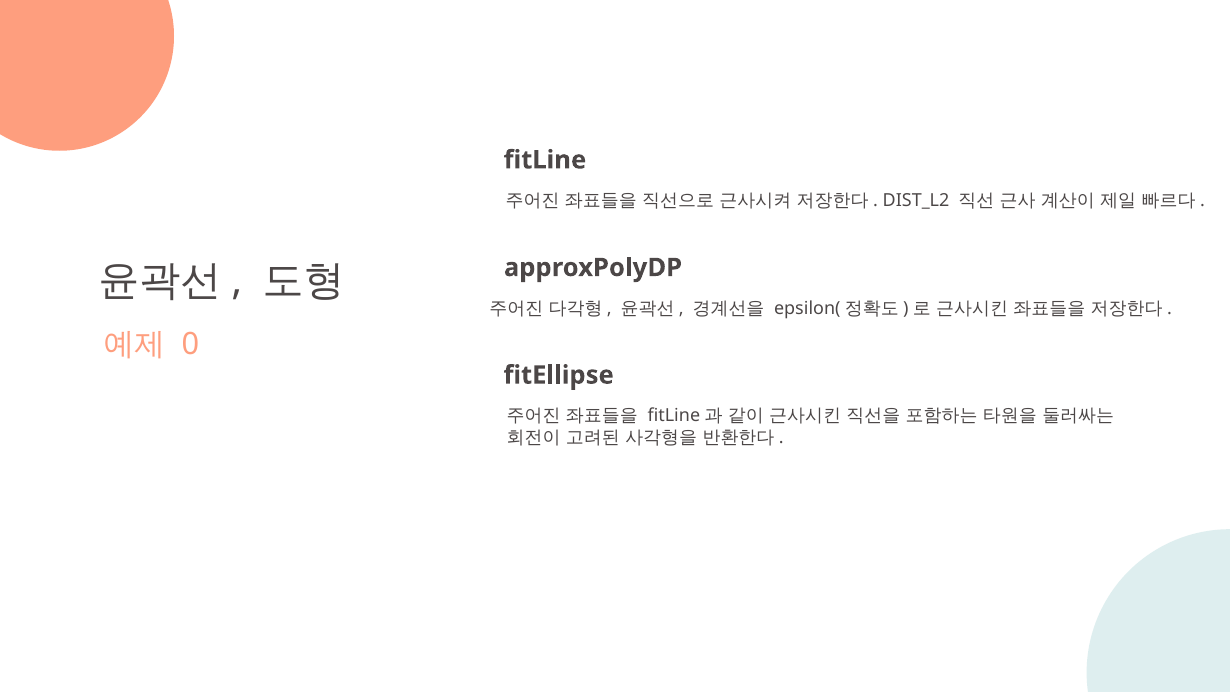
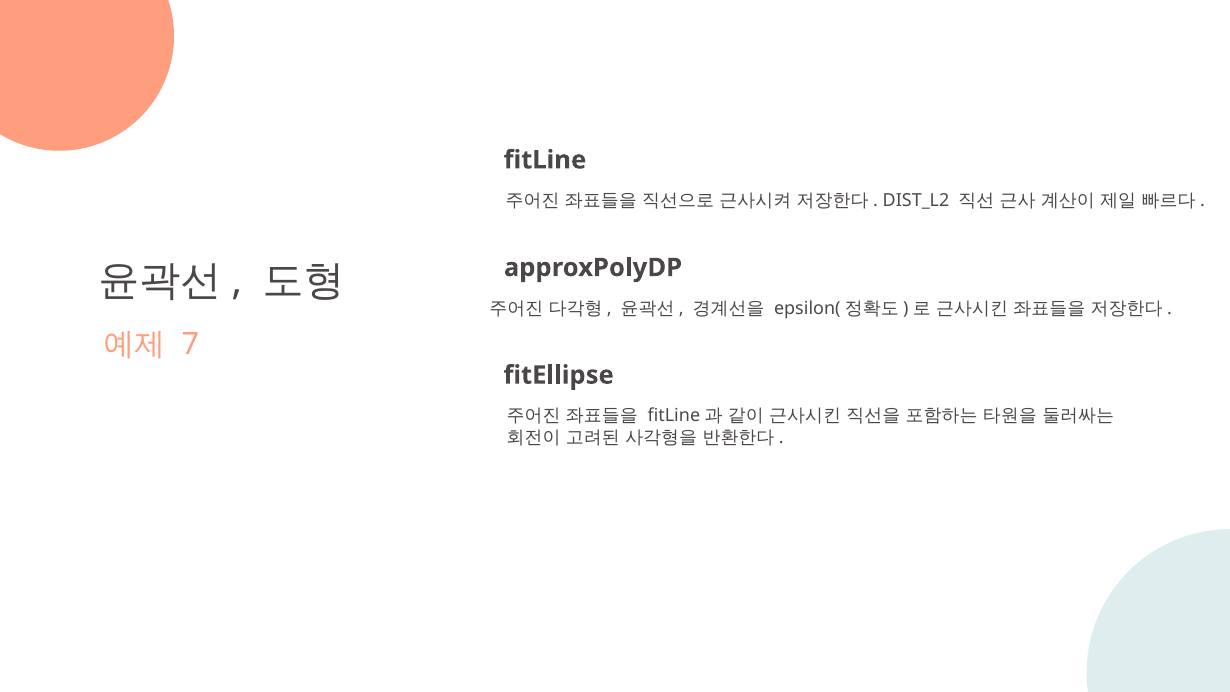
0: 0 -> 7
